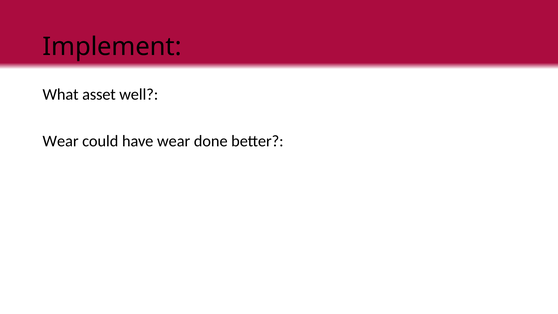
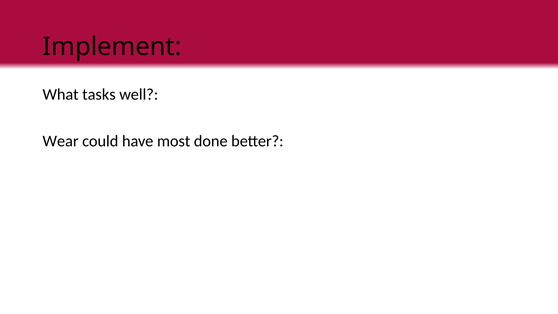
asset: asset -> tasks
have wear: wear -> most
